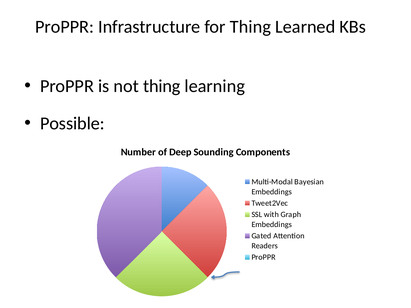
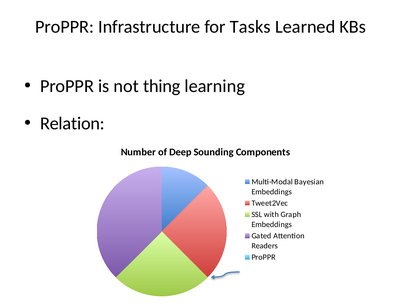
for Thing: Thing -> Tasks
Possible: Possible -> Relation
